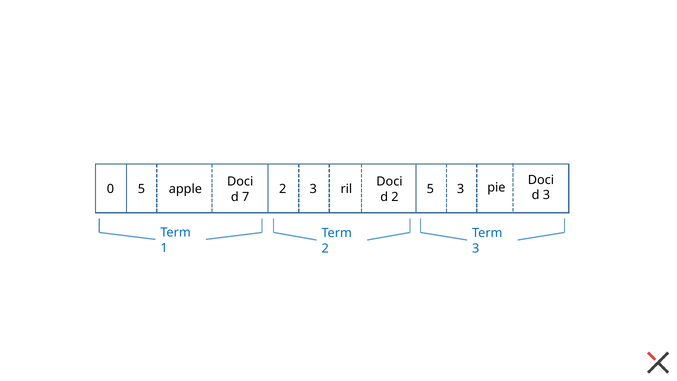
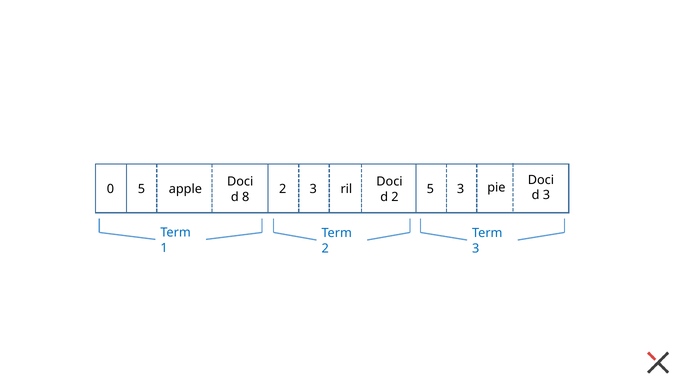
7: 7 -> 8
